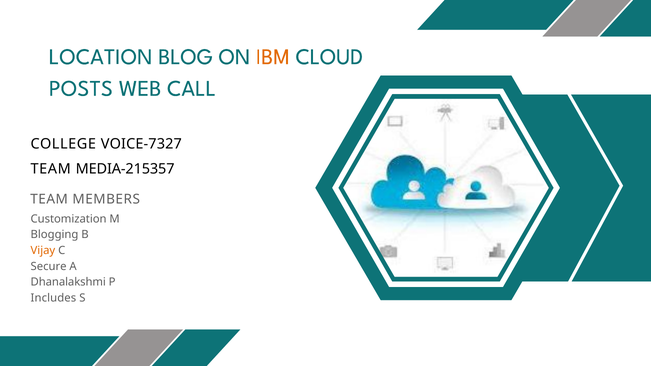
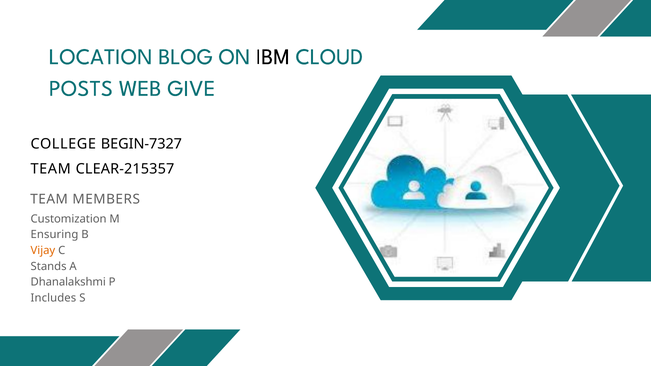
IBM colour: orange -> black
CALL: CALL -> GIVE
VOICE-7327: VOICE-7327 -> BEGIN-7327
MEDIA-215357: MEDIA-215357 -> CLEAR-215357
Blogging: Blogging -> Ensuring
Secure: Secure -> Stands
